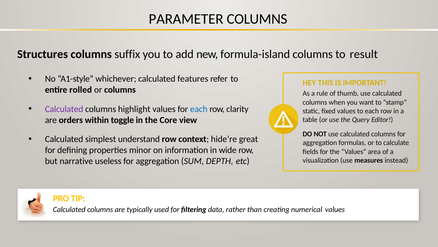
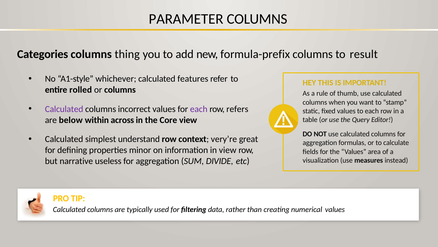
Structures: Structures -> Categories
suffix: suffix -> thing
formula-island: formula-island -> formula-prefix
highlight: highlight -> incorrect
each at (199, 109) colour: blue -> purple
clarity: clarity -> refers
orders: orders -> below
toggle: toggle -> across
hide’re: hide’re -> very’re
in wide: wide -> view
DEPTH: DEPTH -> DIVIDE
